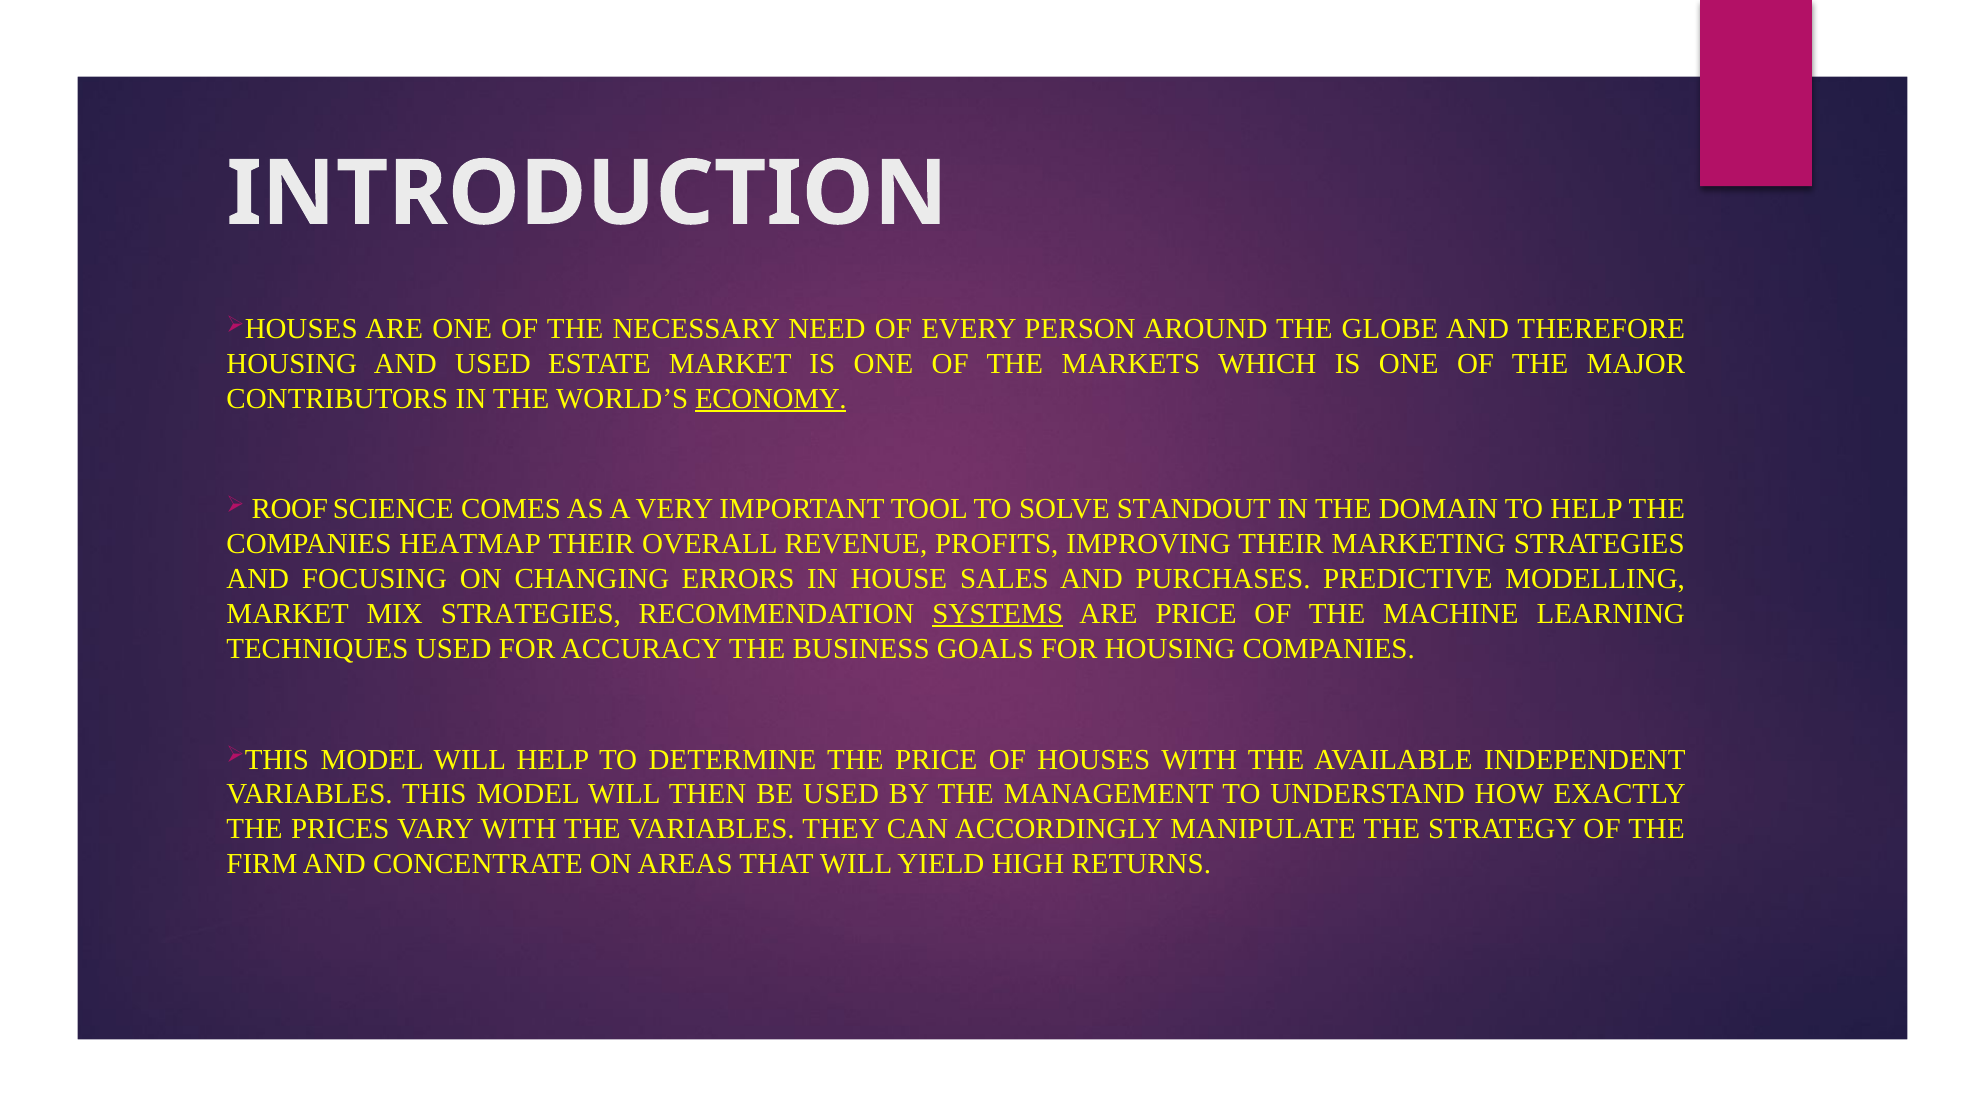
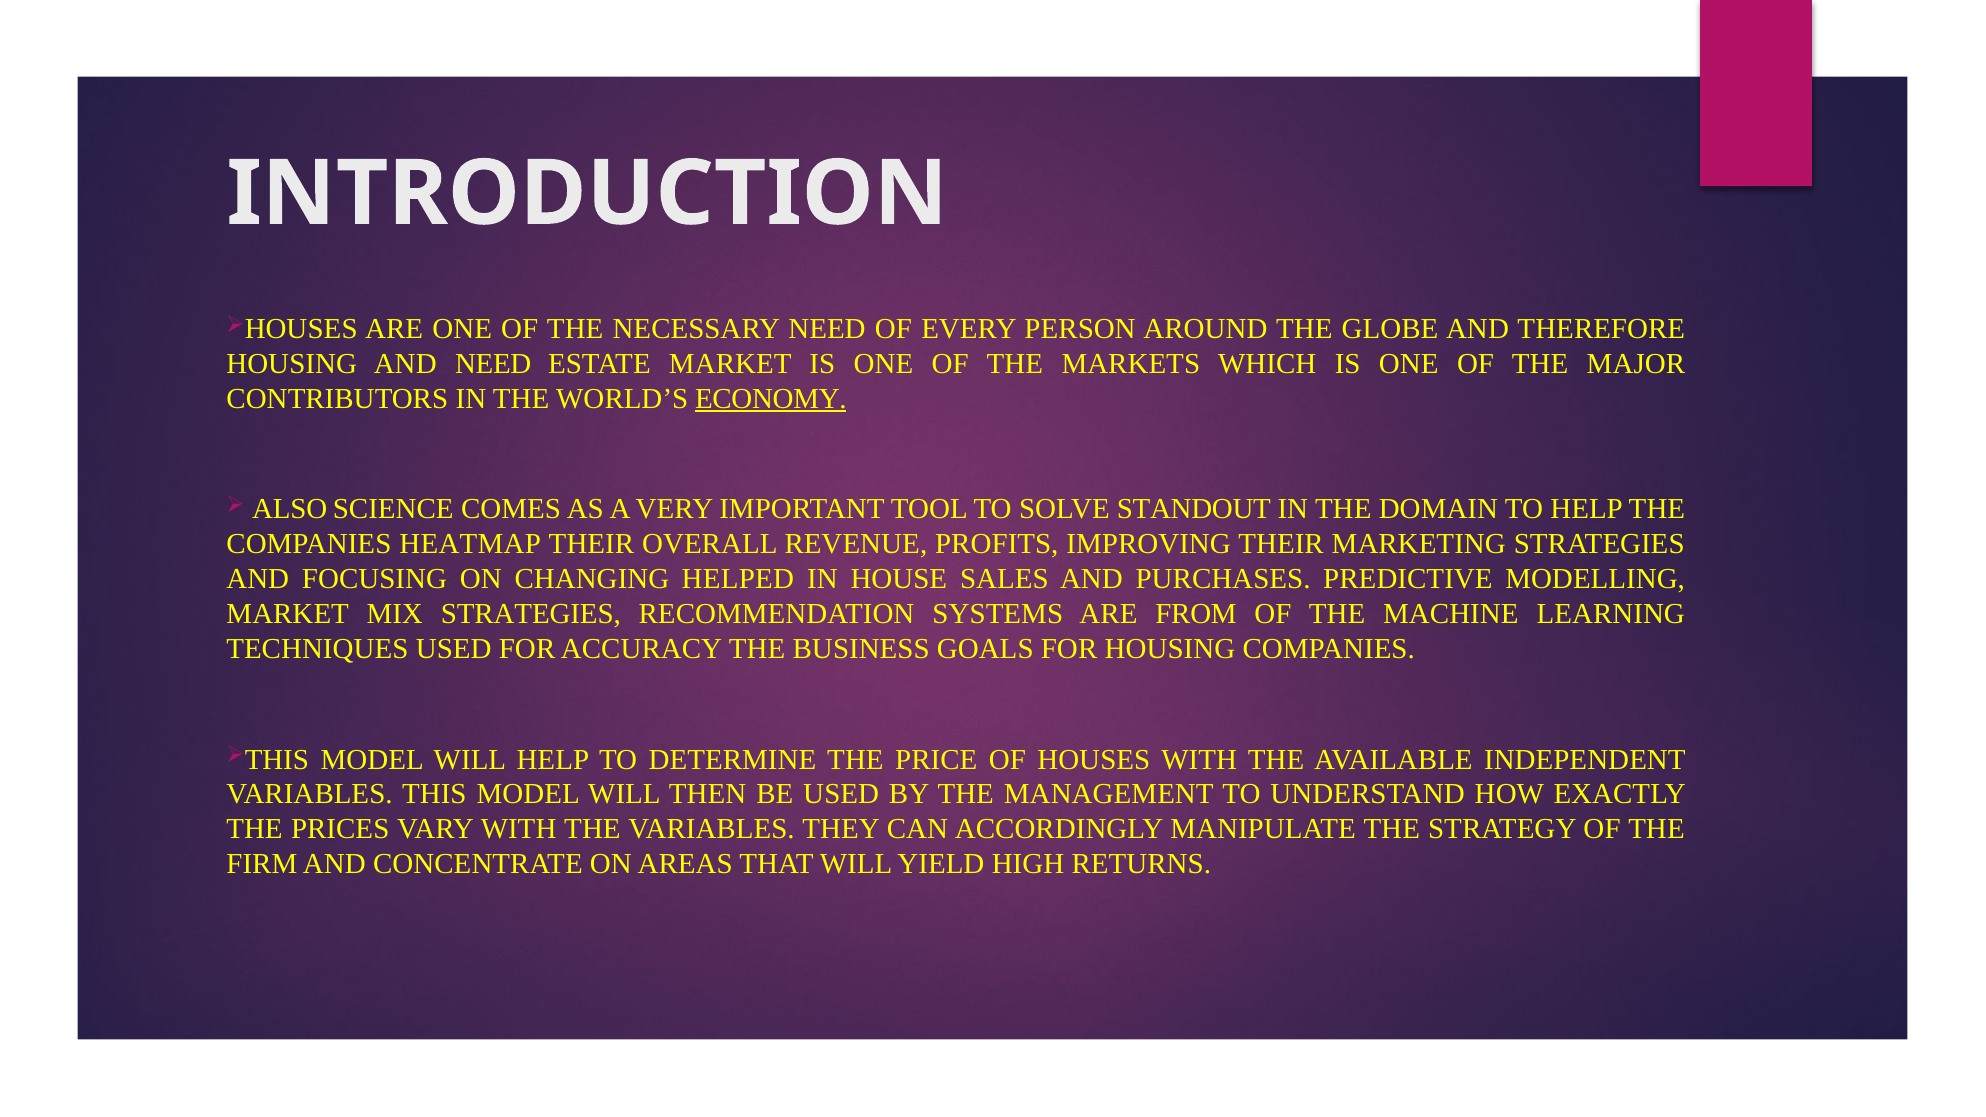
AND USED: USED -> NEED
ROOF: ROOF -> ALSO
ERRORS: ERRORS -> HELPED
SYSTEMS underline: present -> none
ARE PRICE: PRICE -> FROM
